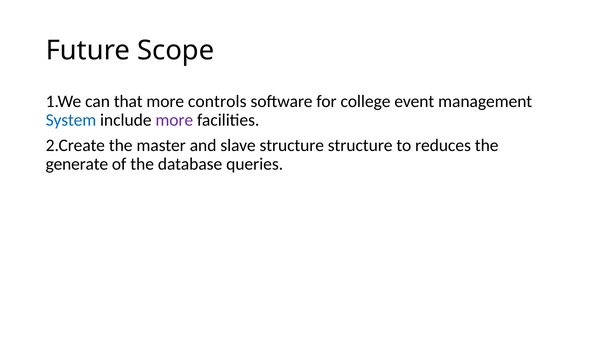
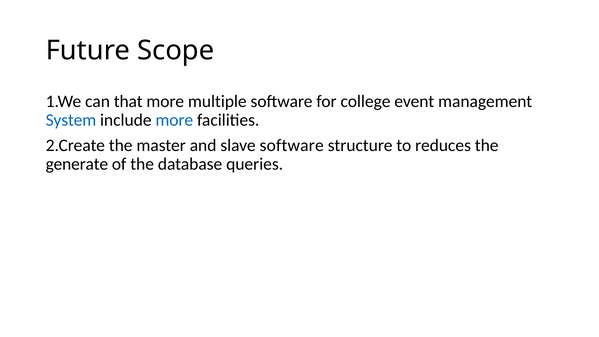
controls: controls -> multiple
more at (174, 120) colour: purple -> blue
slave structure: structure -> software
